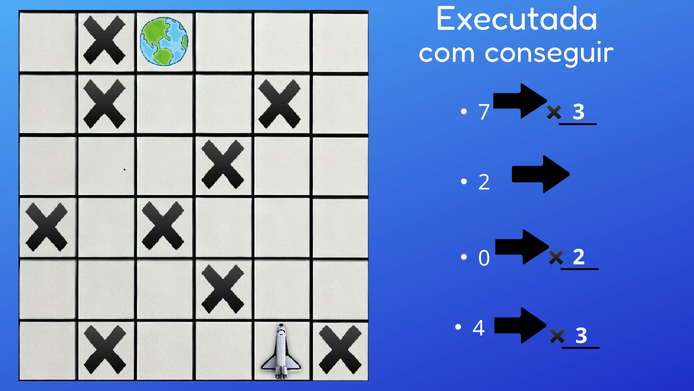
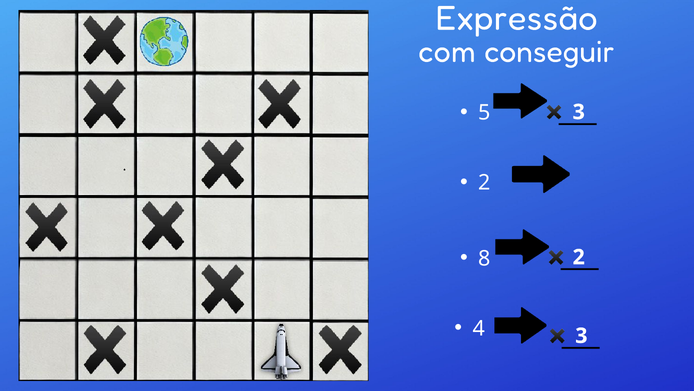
Executada: Executada -> Expressão
7: 7 -> 5
0: 0 -> 8
